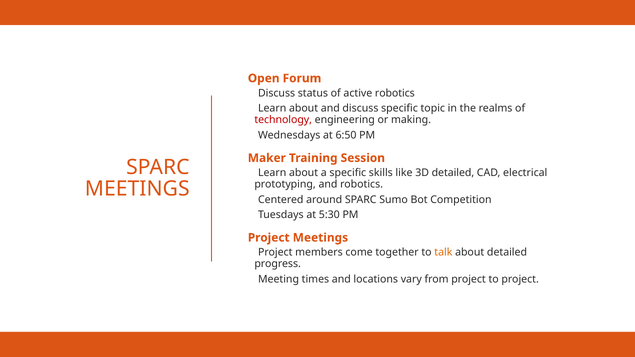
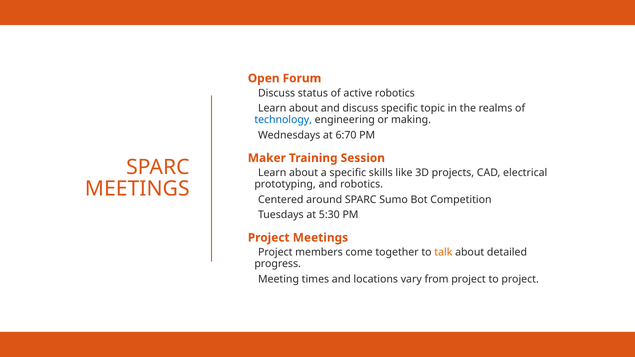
technology colour: red -> blue
6:50: 6:50 -> 6:70
3D detailed: detailed -> projects
